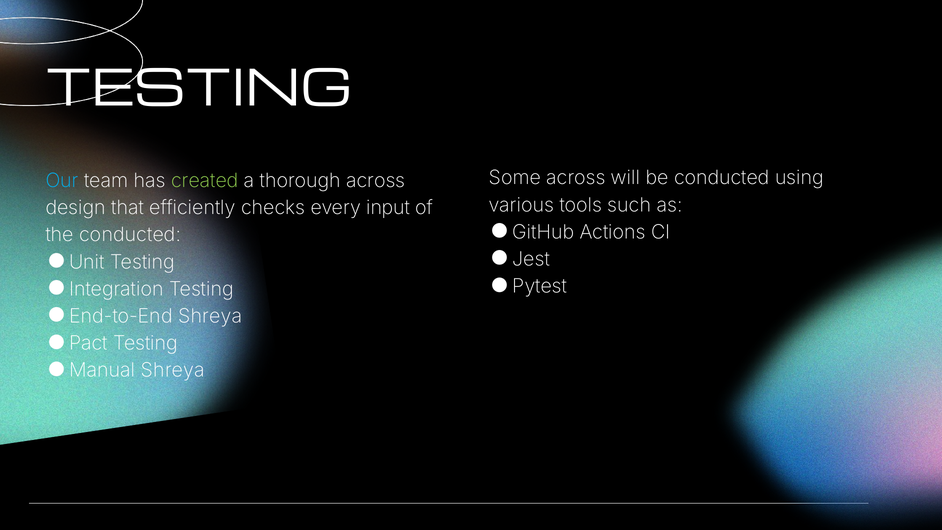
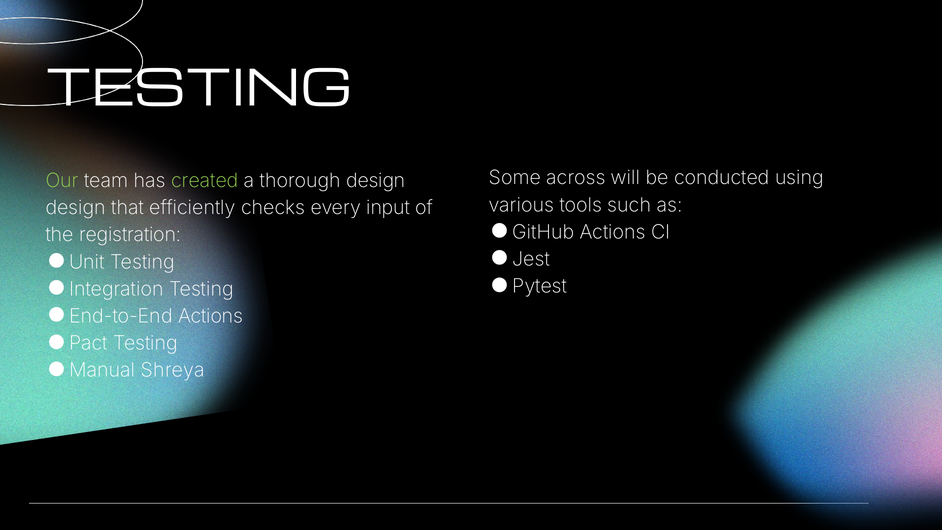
Our colour: light blue -> light green
thorough across: across -> design
the conducted: conducted -> registration
Shreya at (210, 316): Shreya -> Actions
